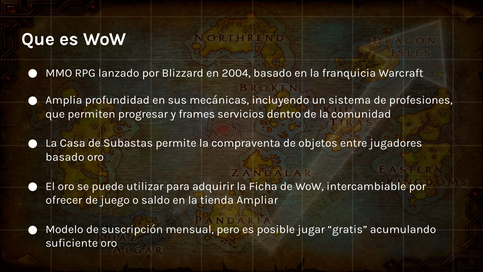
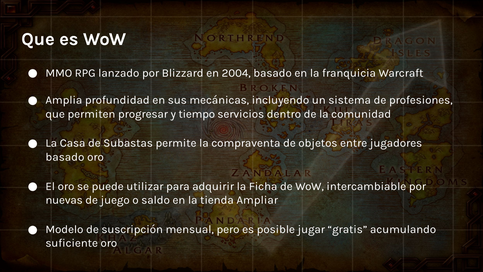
frames: frames -> tiempo
ofrecer: ofrecer -> nuevas
